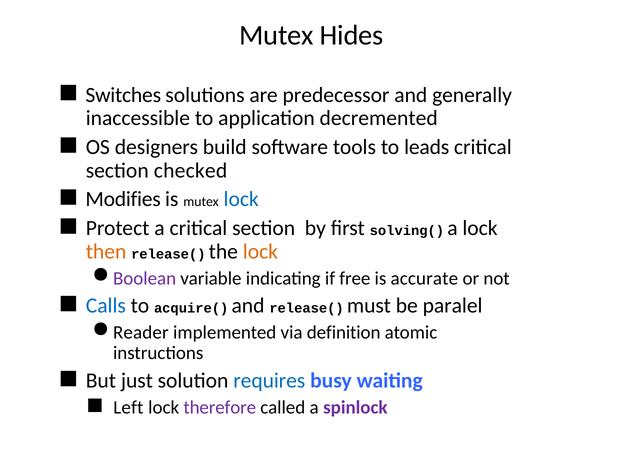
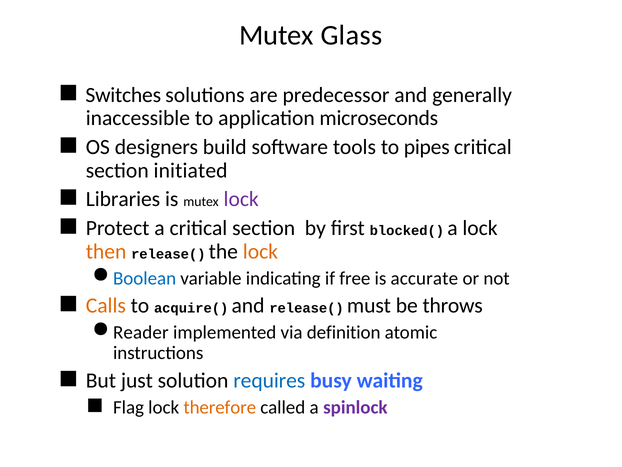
Hides: Hides -> Glass
decremented: decremented -> microseconds
leads: leads -> pipes
checked: checked -> initiated
Modifies: Modifies -> Libraries
lock at (241, 199) colour: blue -> purple
solving(: solving( -> blocked(
Boolean colour: purple -> blue
Calls colour: blue -> orange
paralel: paralel -> throws
Left: Left -> Flag
therefore colour: purple -> orange
